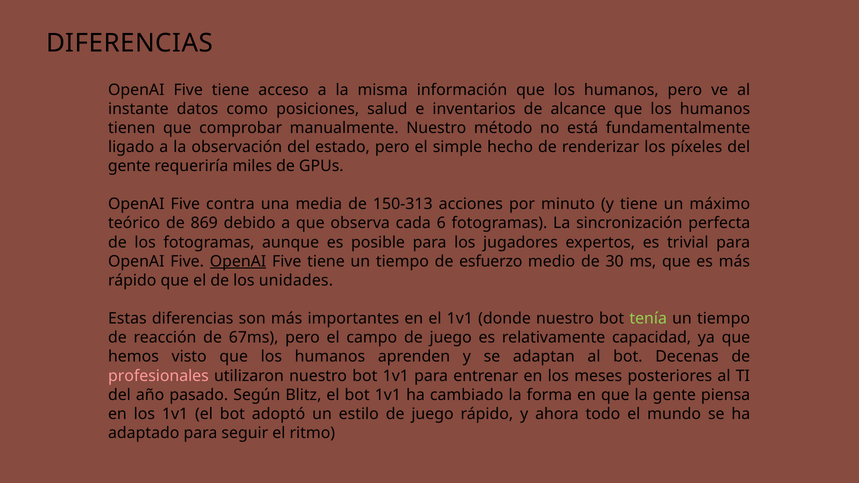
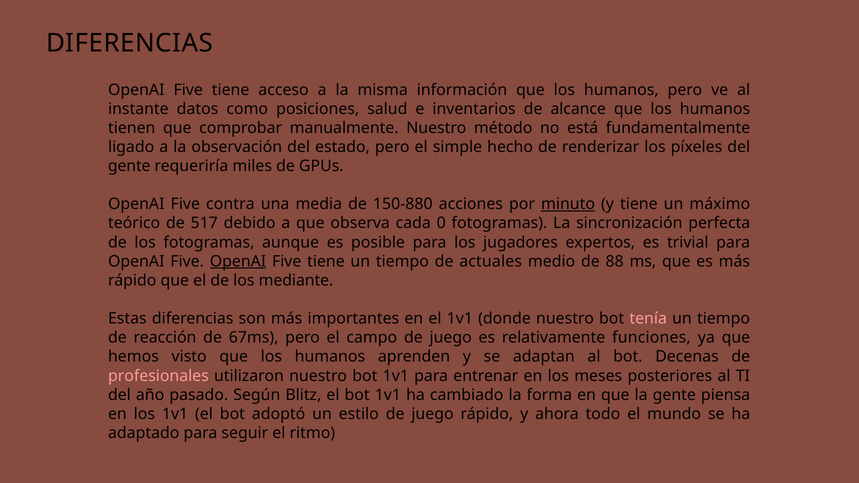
150-313: 150-313 -> 150-880
minuto underline: none -> present
869: 869 -> 517
6: 6 -> 0
esfuerzo: esfuerzo -> actuales
30: 30 -> 88
unidades: unidades -> mediante
tenía colour: light green -> pink
capacidad: capacidad -> funciones
